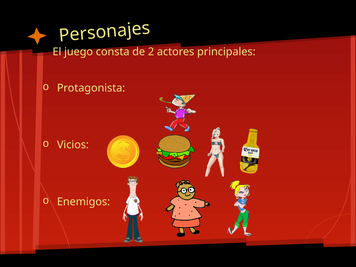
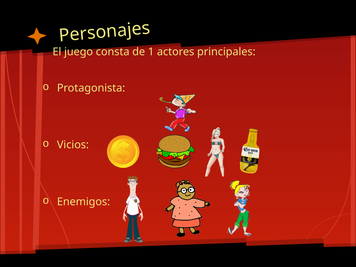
2: 2 -> 1
